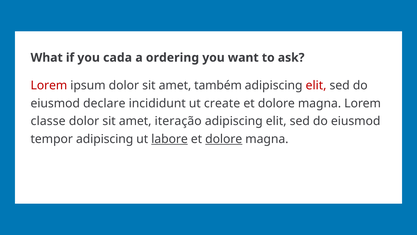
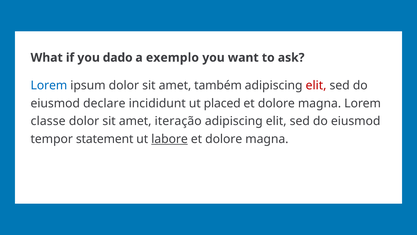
cada: cada -> dado
ordering: ordering -> exemplo
Lorem at (49, 85) colour: red -> blue
create: create -> placed
tempor adipiscing: adipiscing -> statement
dolore at (224, 139) underline: present -> none
